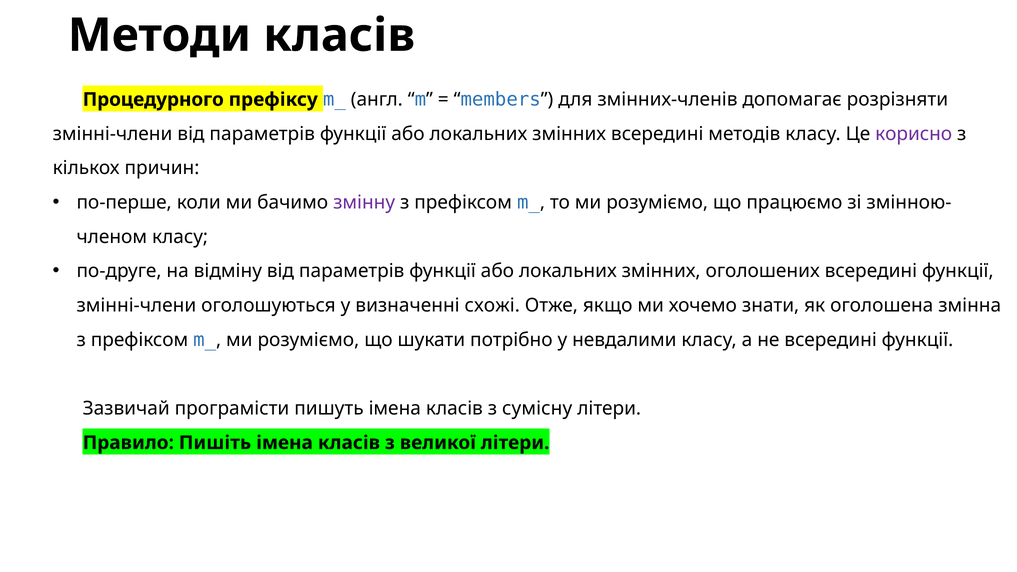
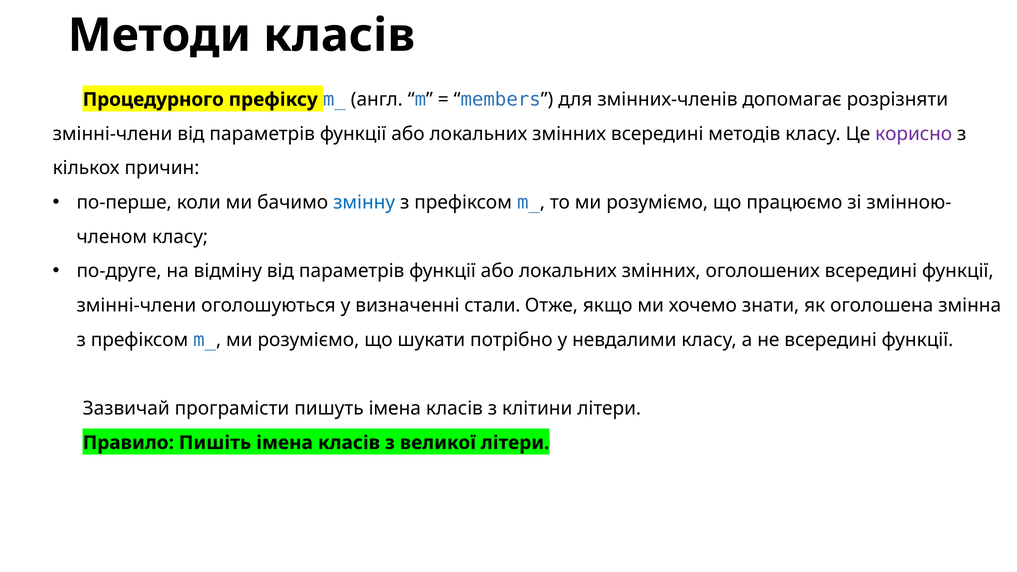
змінну colour: purple -> blue
схожі: схожі -> стали
сумісну: сумісну -> клітини
